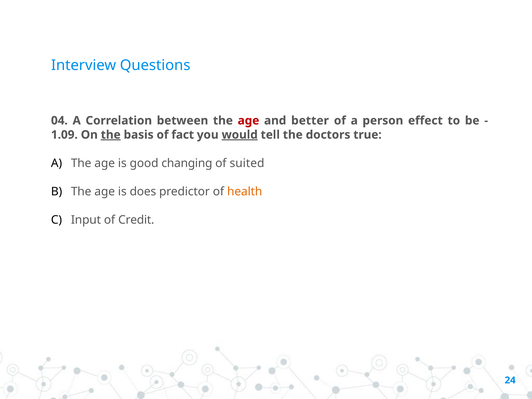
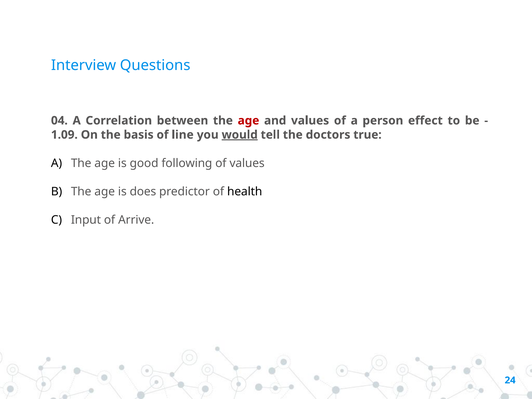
and better: better -> values
the at (111, 135) underline: present -> none
fact: fact -> line
changing: changing -> following
of suited: suited -> values
health colour: orange -> black
Credit: Credit -> Arrive
